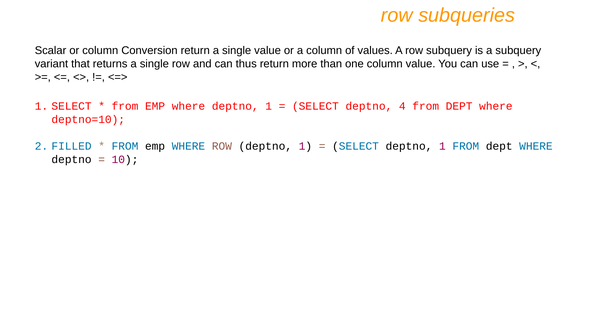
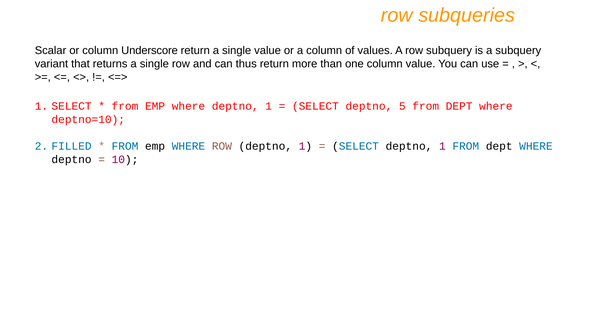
Conversion: Conversion -> Underscore
4: 4 -> 5
